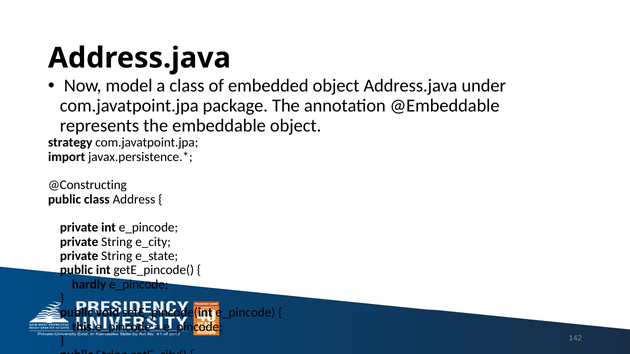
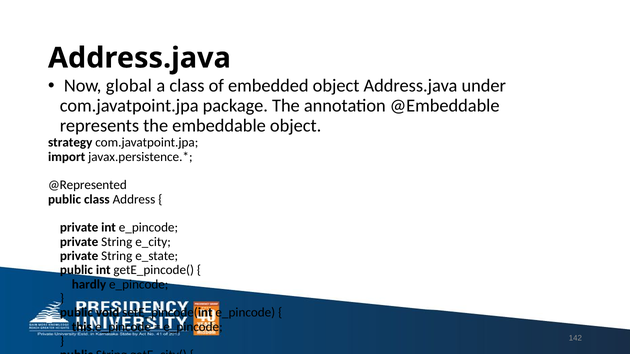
model: model -> global
@Constructing: @Constructing -> @Represented
